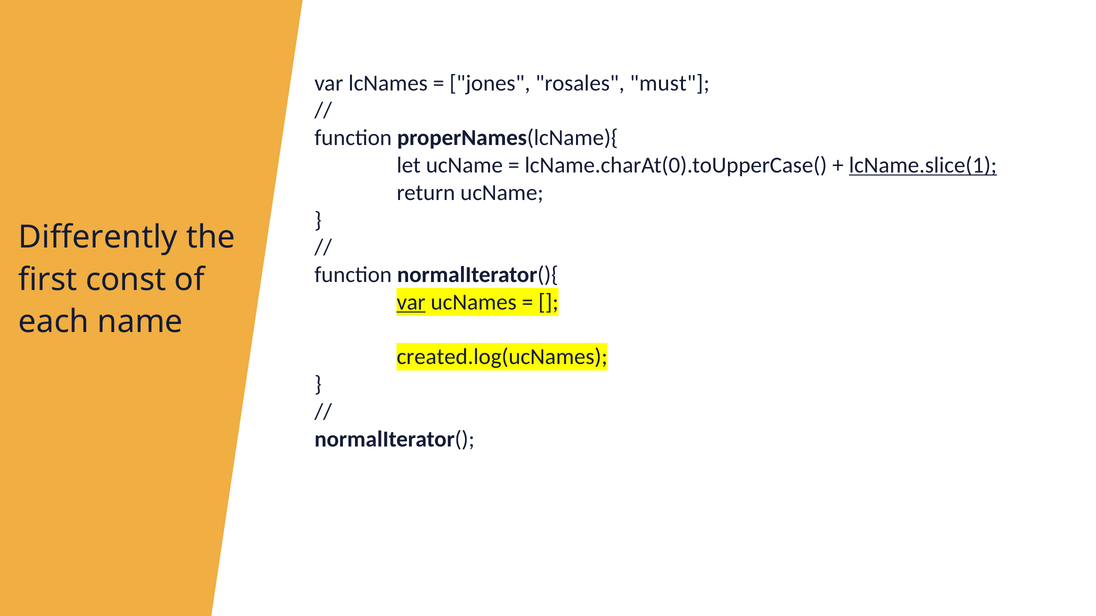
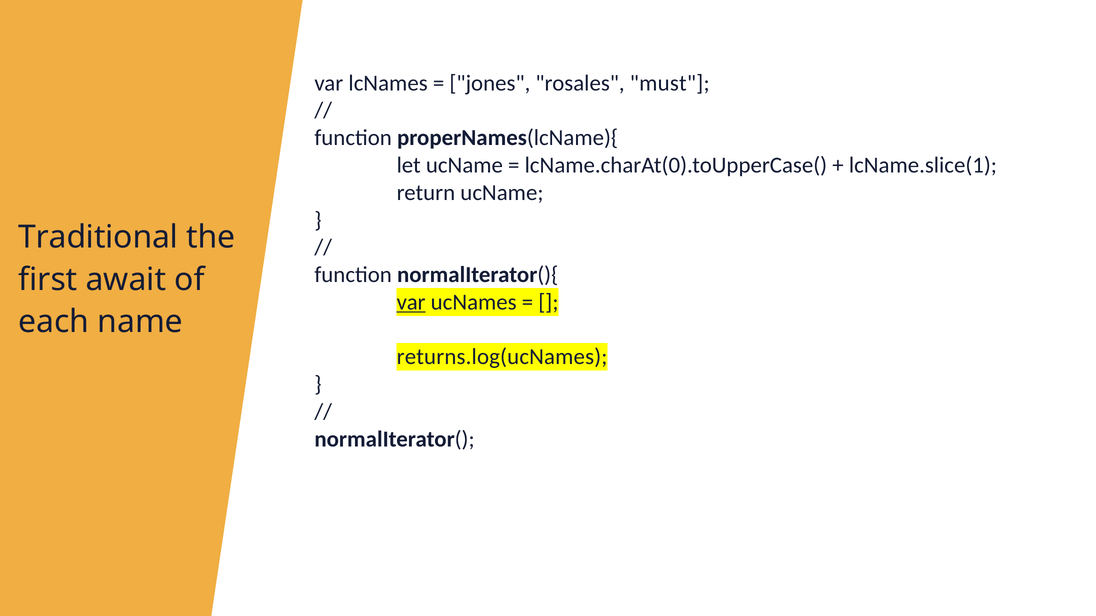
lcName.slice(1 underline: present -> none
Differently: Differently -> Traditional
const: const -> await
created.log(ucNames: created.log(ucNames -> returns.log(ucNames
